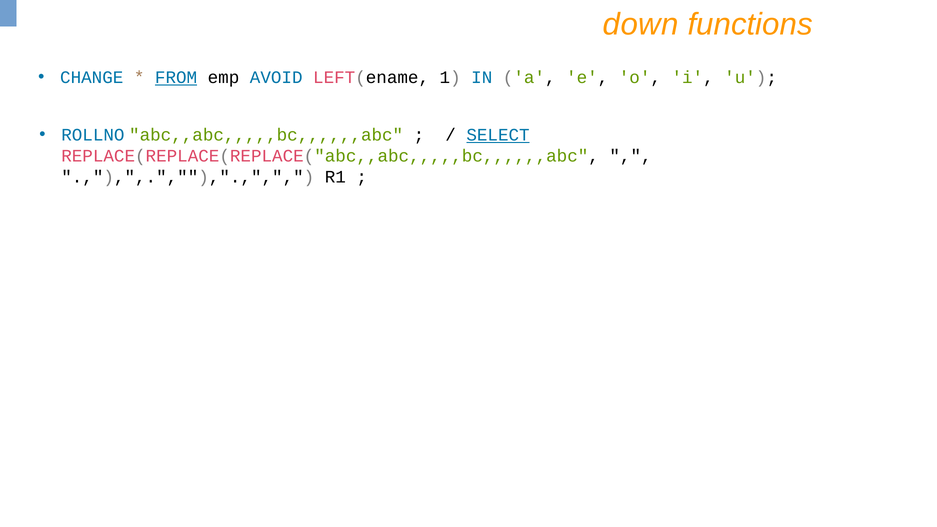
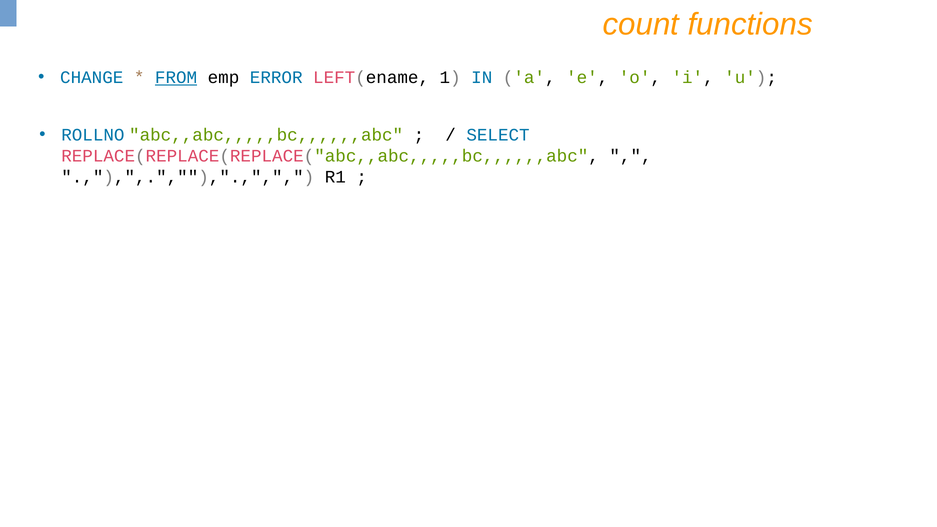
down: down -> count
AVOID: AVOID -> ERROR
SELECT underline: present -> none
